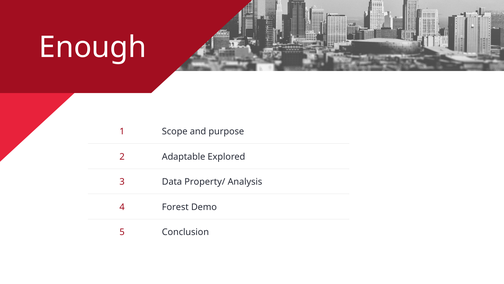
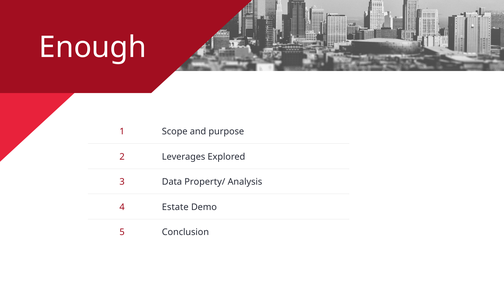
Adaptable: Adaptable -> Leverages
Forest: Forest -> Estate
